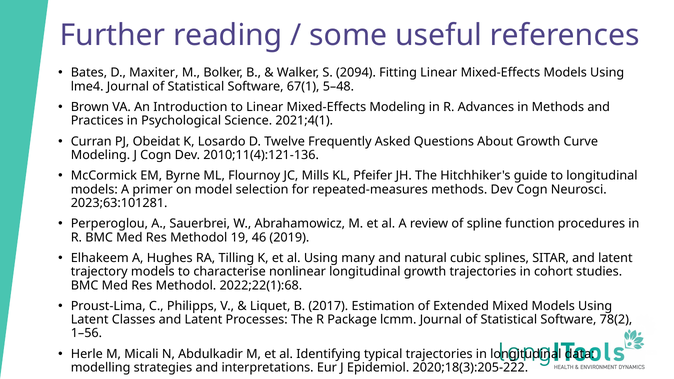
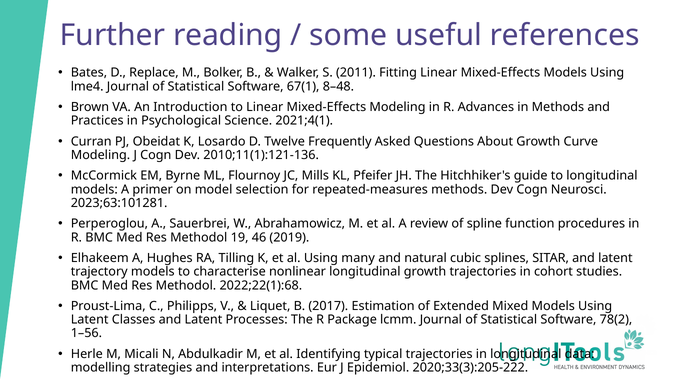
Maxiter: Maxiter -> Replace
2094: 2094 -> 2011
5–48: 5–48 -> 8–48
2010;11(4):121-136: 2010;11(4):121-136 -> 2010;11(1):121-136
2020;18(3):205-222: 2020;18(3):205-222 -> 2020;33(3):205-222
